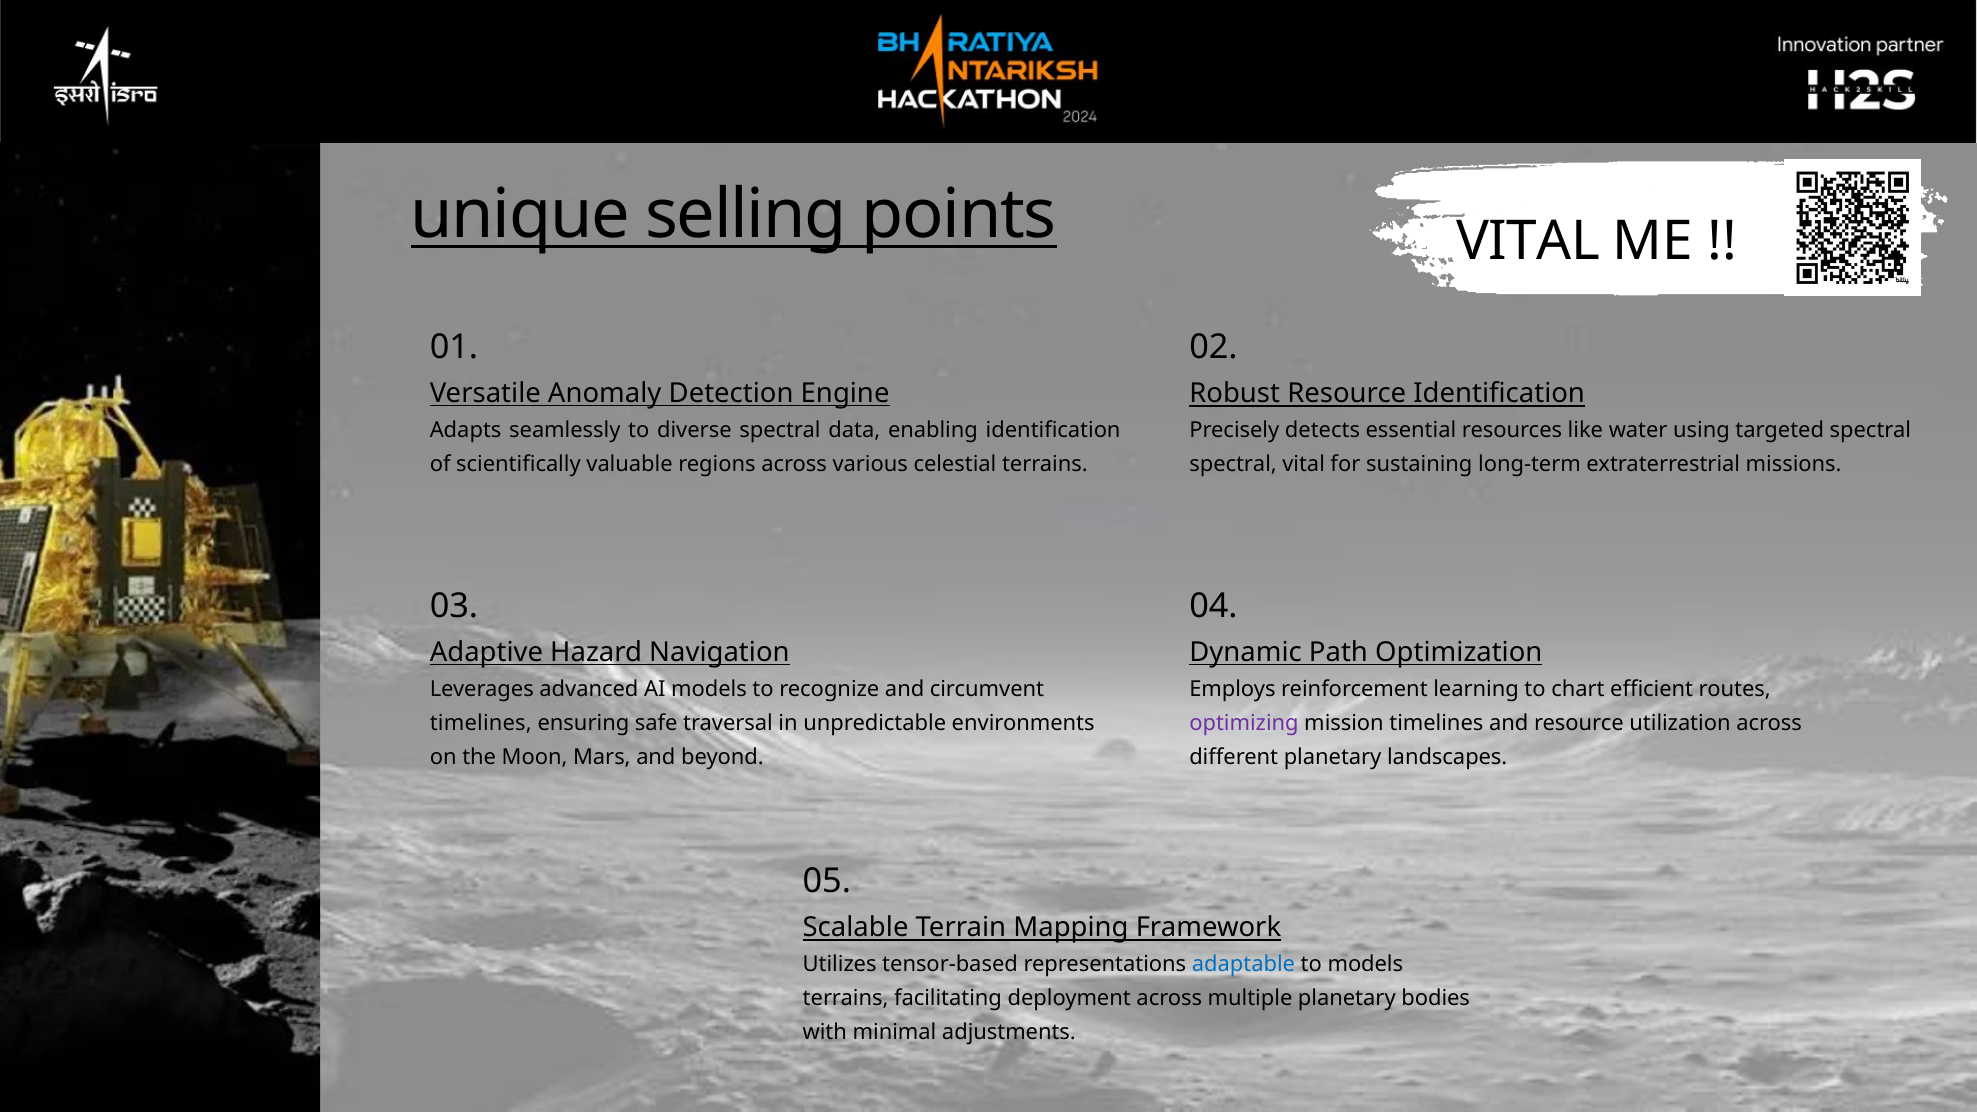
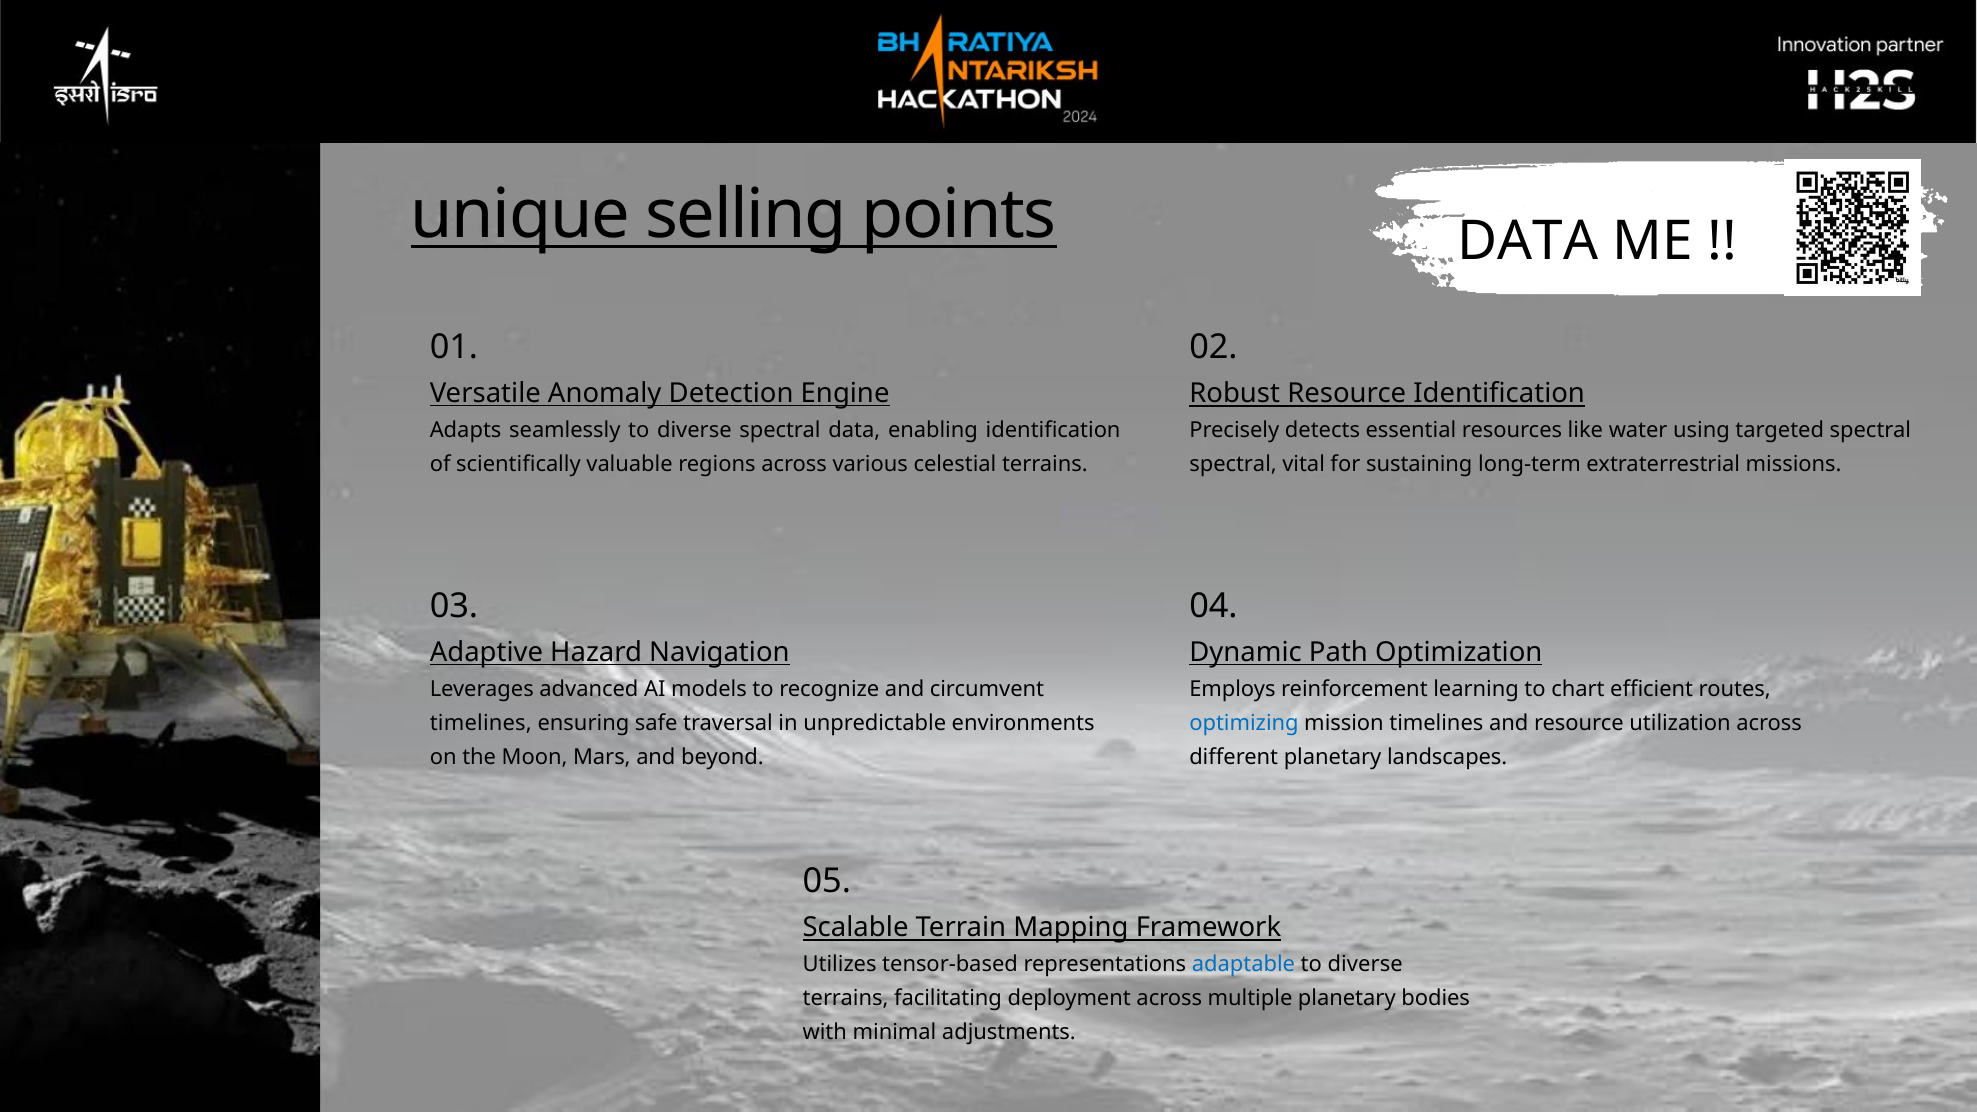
VITAL at (1528, 241): VITAL -> DATA
optimizing colour: purple -> blue
models at (1365, 965): models -> diverse
